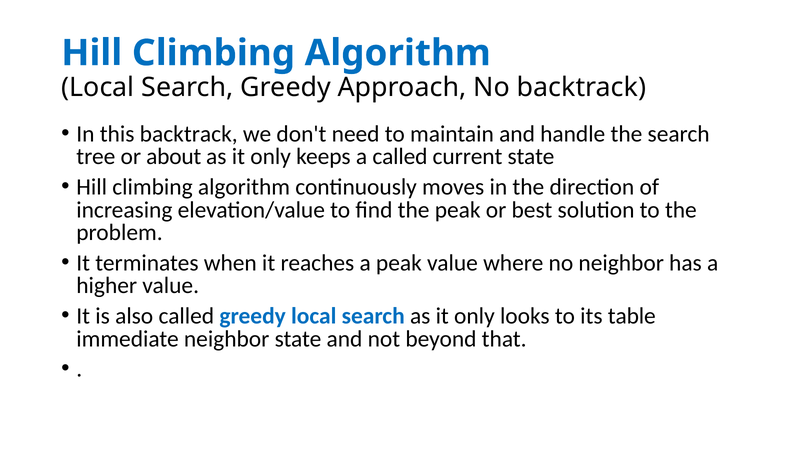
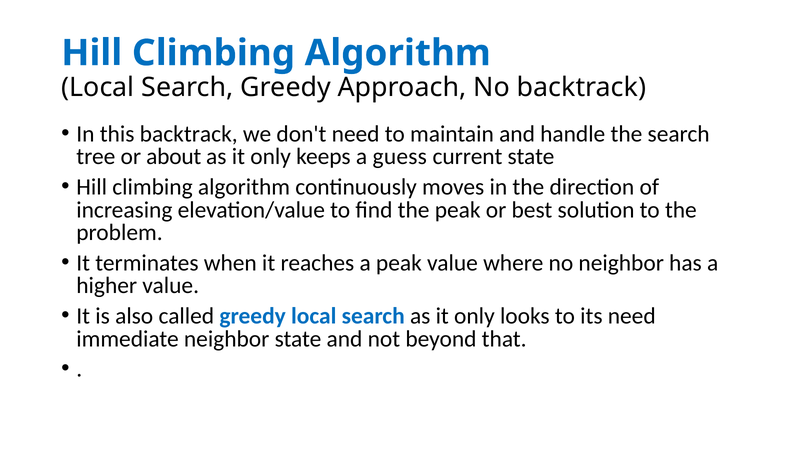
a called: called -> guess
its table: table -> need
